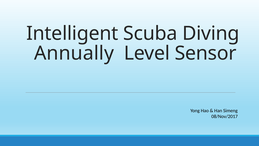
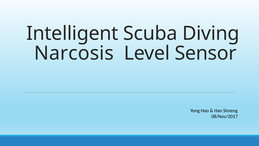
Annually: Annually -> Narcosis
